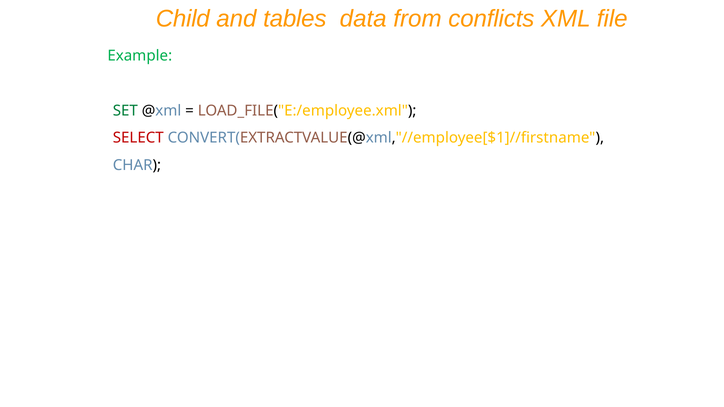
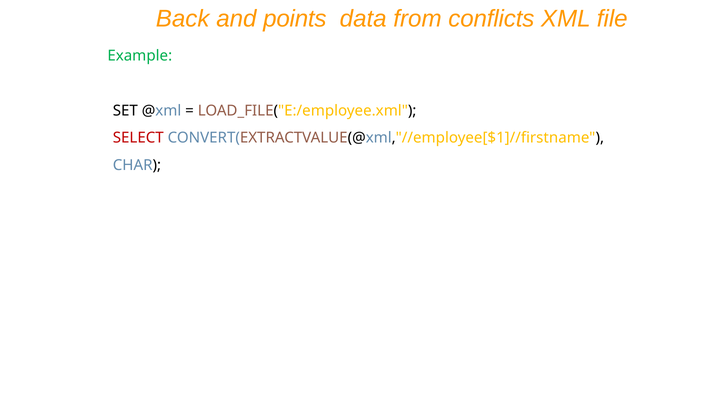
Child: Child -> Back
tables: tables -> points
SET colour: green -> black
